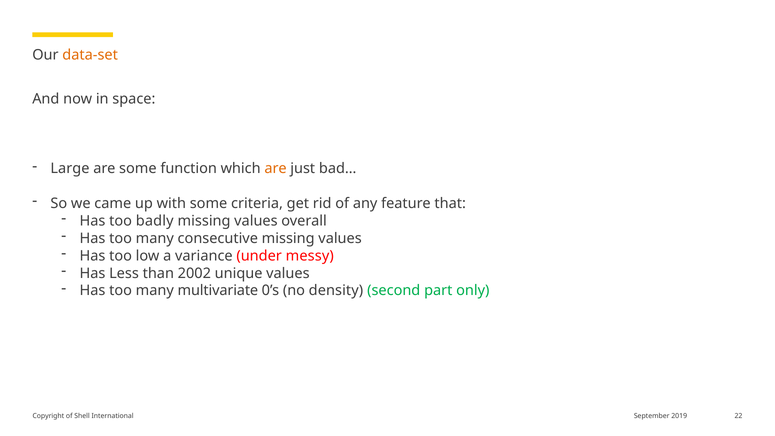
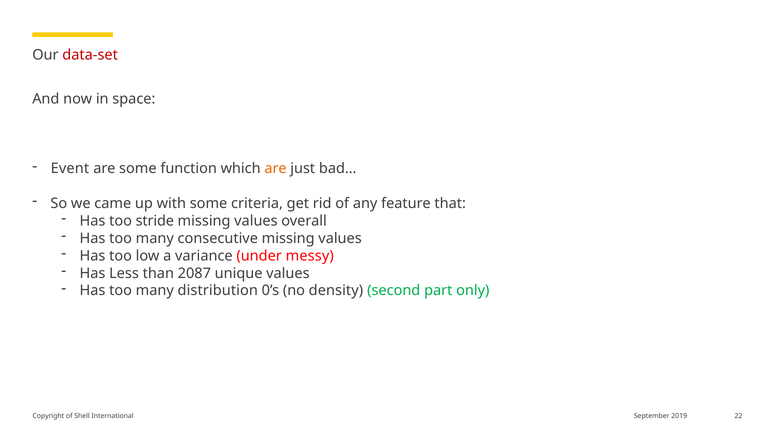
data-set colour: orange -> red
Large: Large -> Event
badly: badly -> stride
2002: 2002 -> 2087
multivariate: multivariate -> distribution
